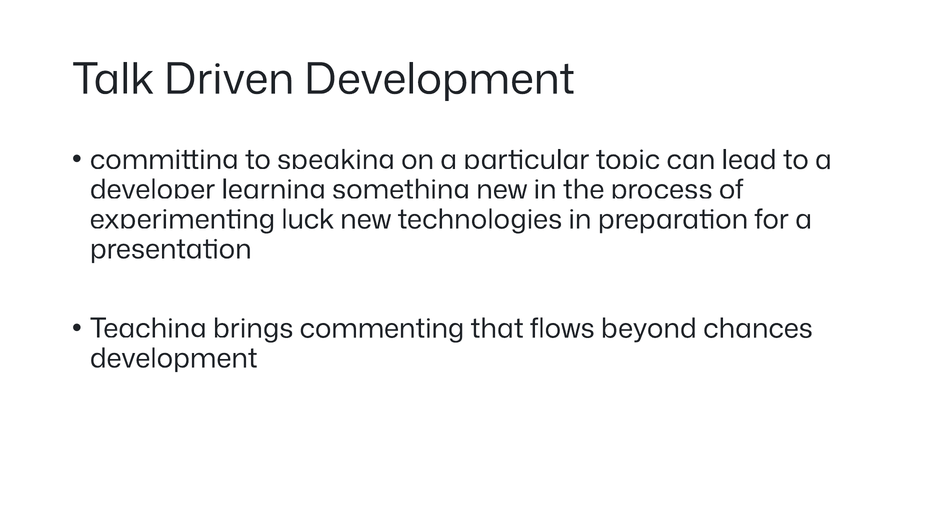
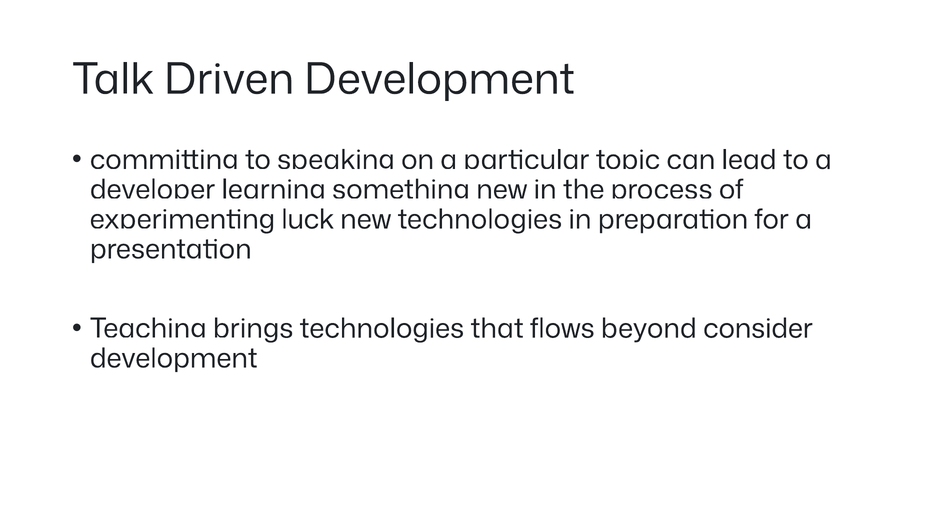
commenting at (382, 329): commenting -> technologies
chances: chances -> consider
